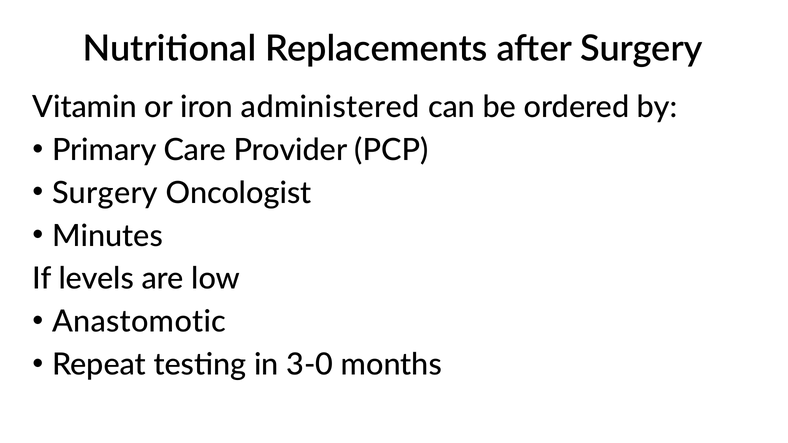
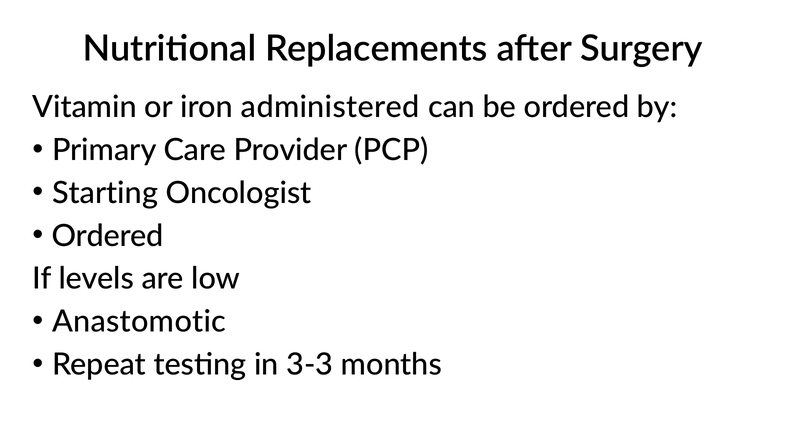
Surgery at (105, 193): Surgery -> Starting
Minutes at (107, 236): Minutes -> Ordered
3-0: 3-0 -> 3-3
